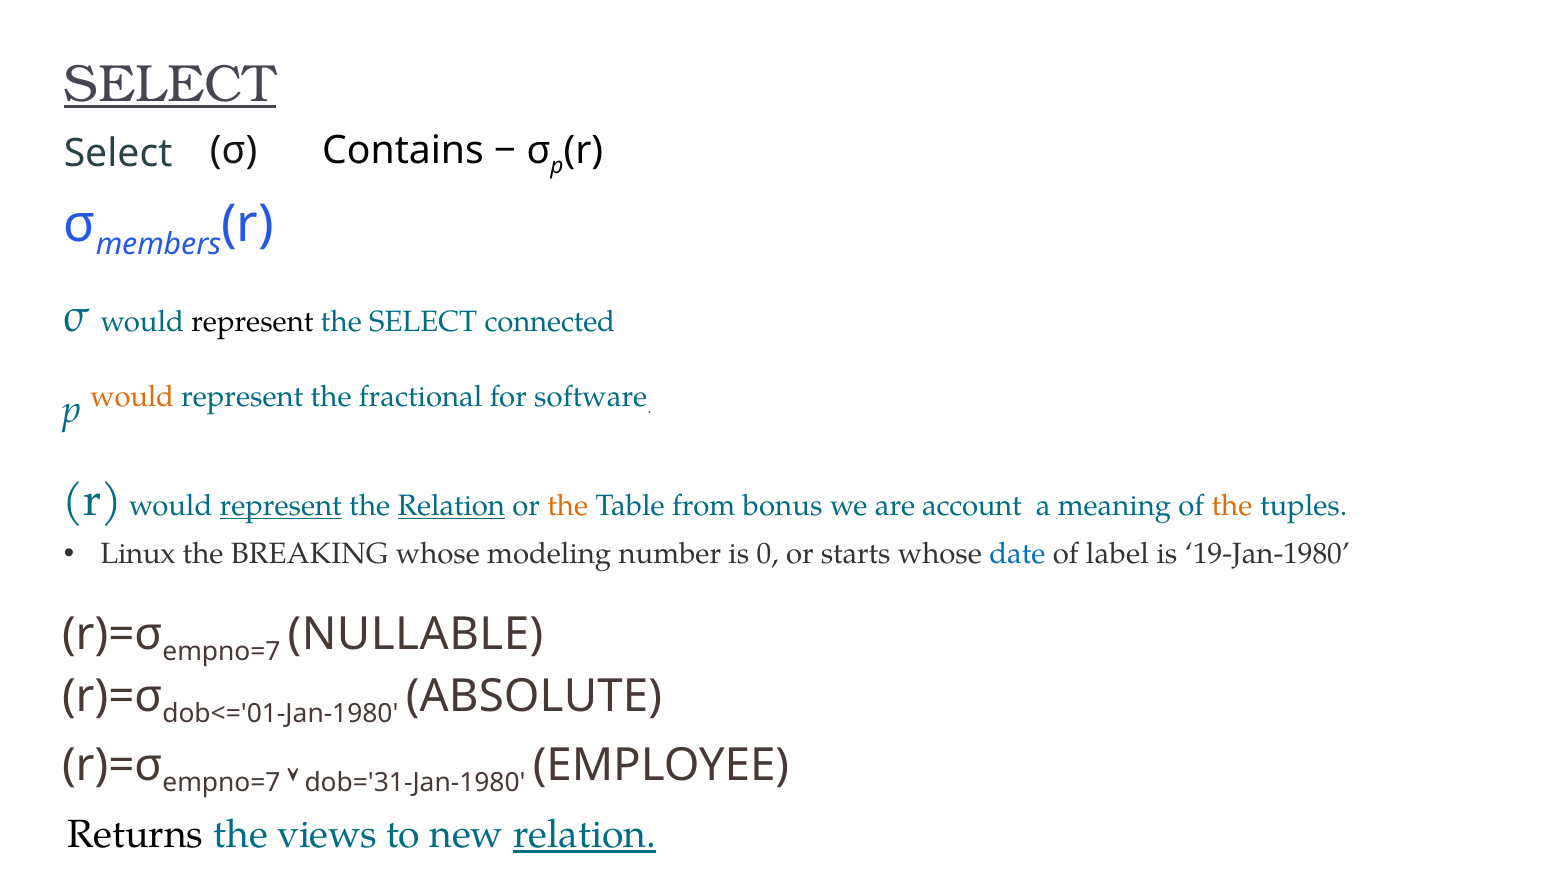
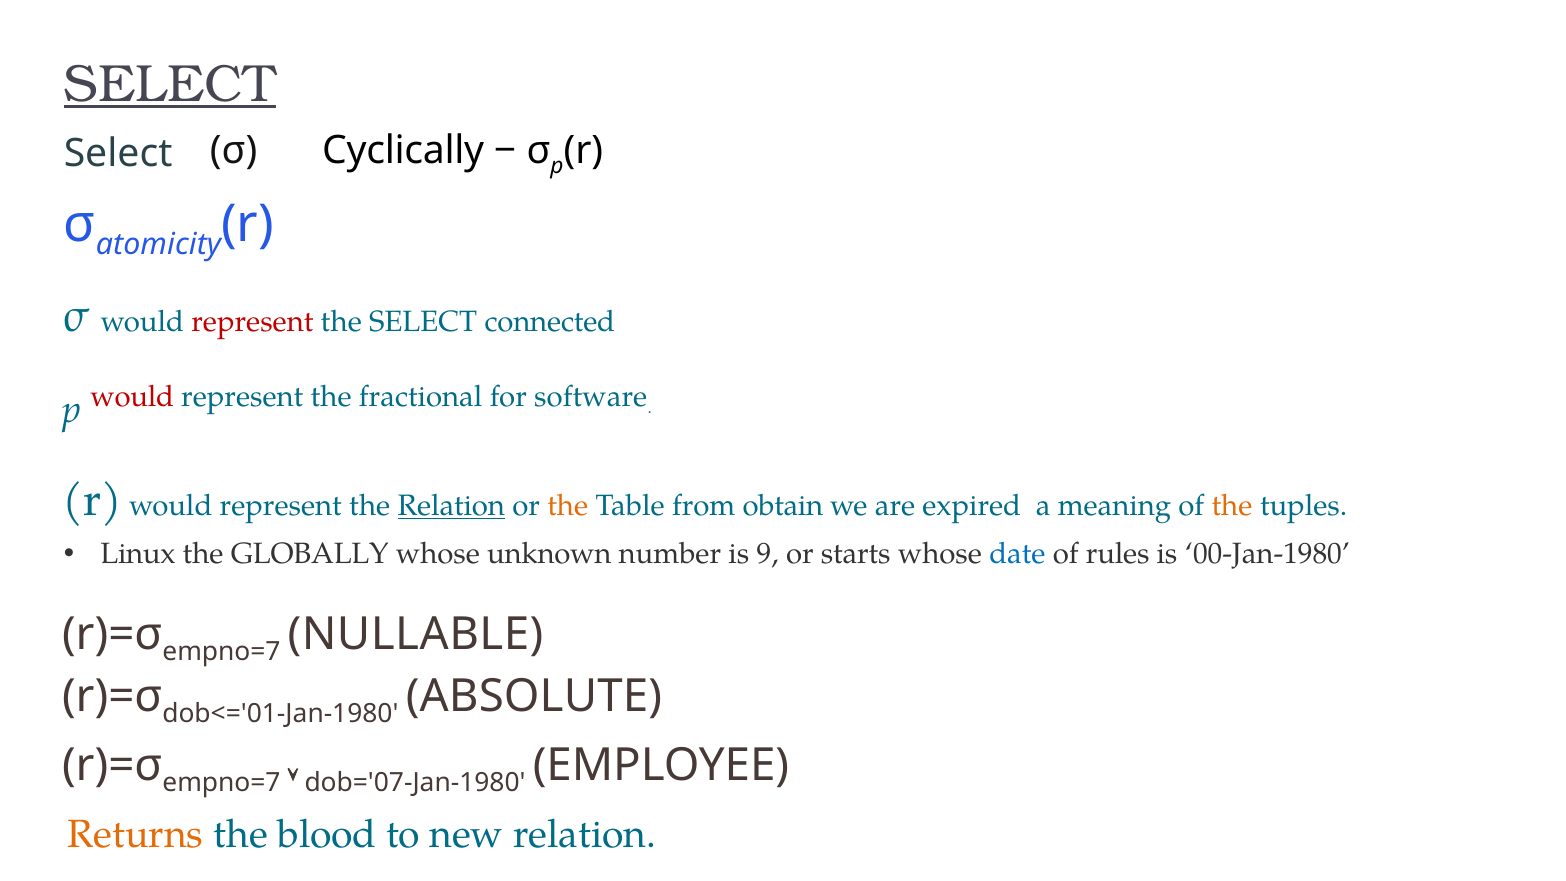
Contains: Contains -> Cyclically
members: members -> atomicity
represent at (252, 322) colour: black -> red
would at (132, 396) colour: orange -> red
represent at (281, 506) underline: present -> none
bonus: bonus -> obtain
account: account -> expired
BREAKING: BREAKING -> GLOBALLY
modeling: modeling -> unknown
0: 0 -> 9
label: label -> rules
19-Jan-1980: 19-Jan-1980 -> 00-Jan-1980
dob='31-Jan-1980: dob='31-Jan-1980 -> dob='07-Jan-1980
Returns colour: black -> orange
views: views -> blood
relation at (585, 834) underline: present -> none
